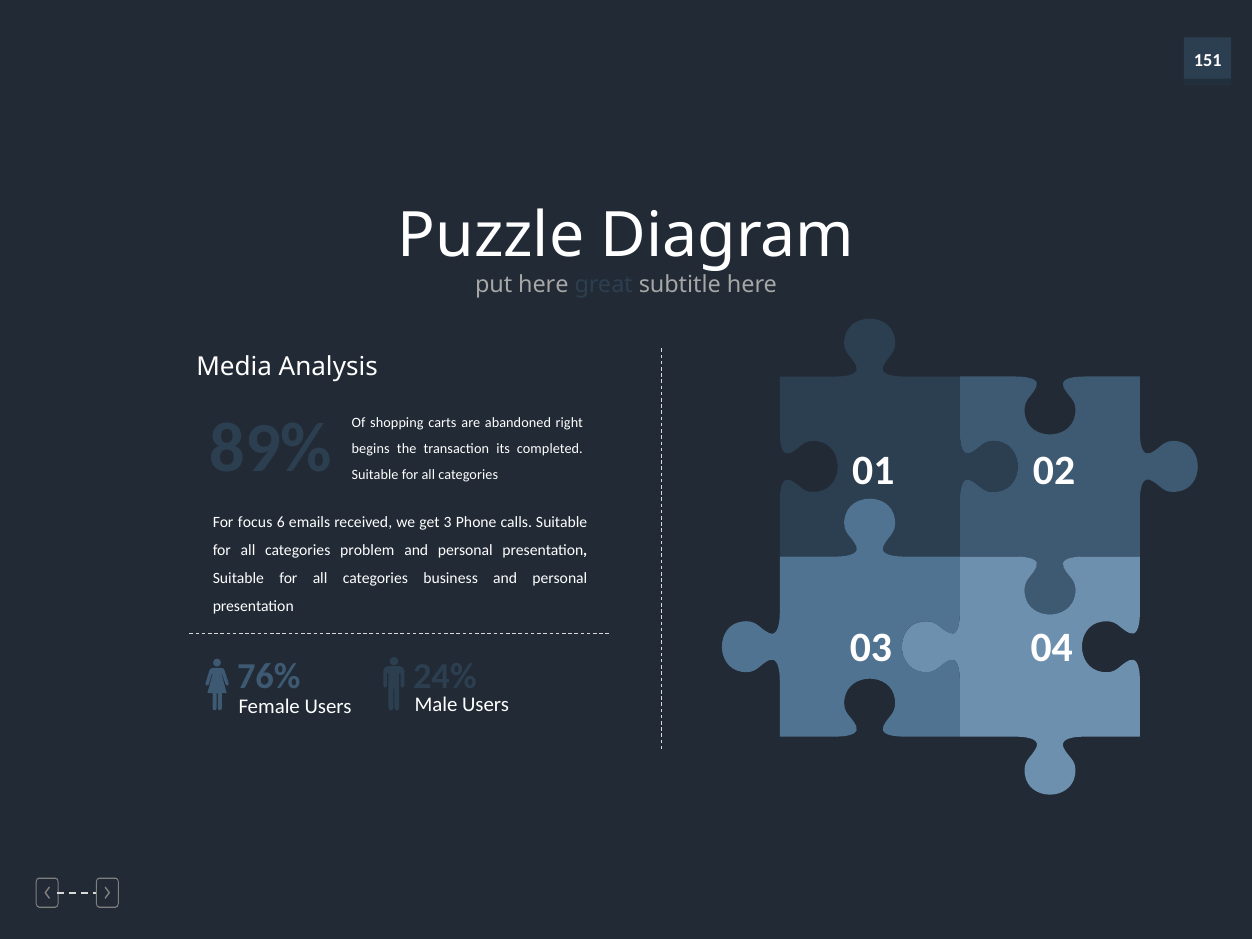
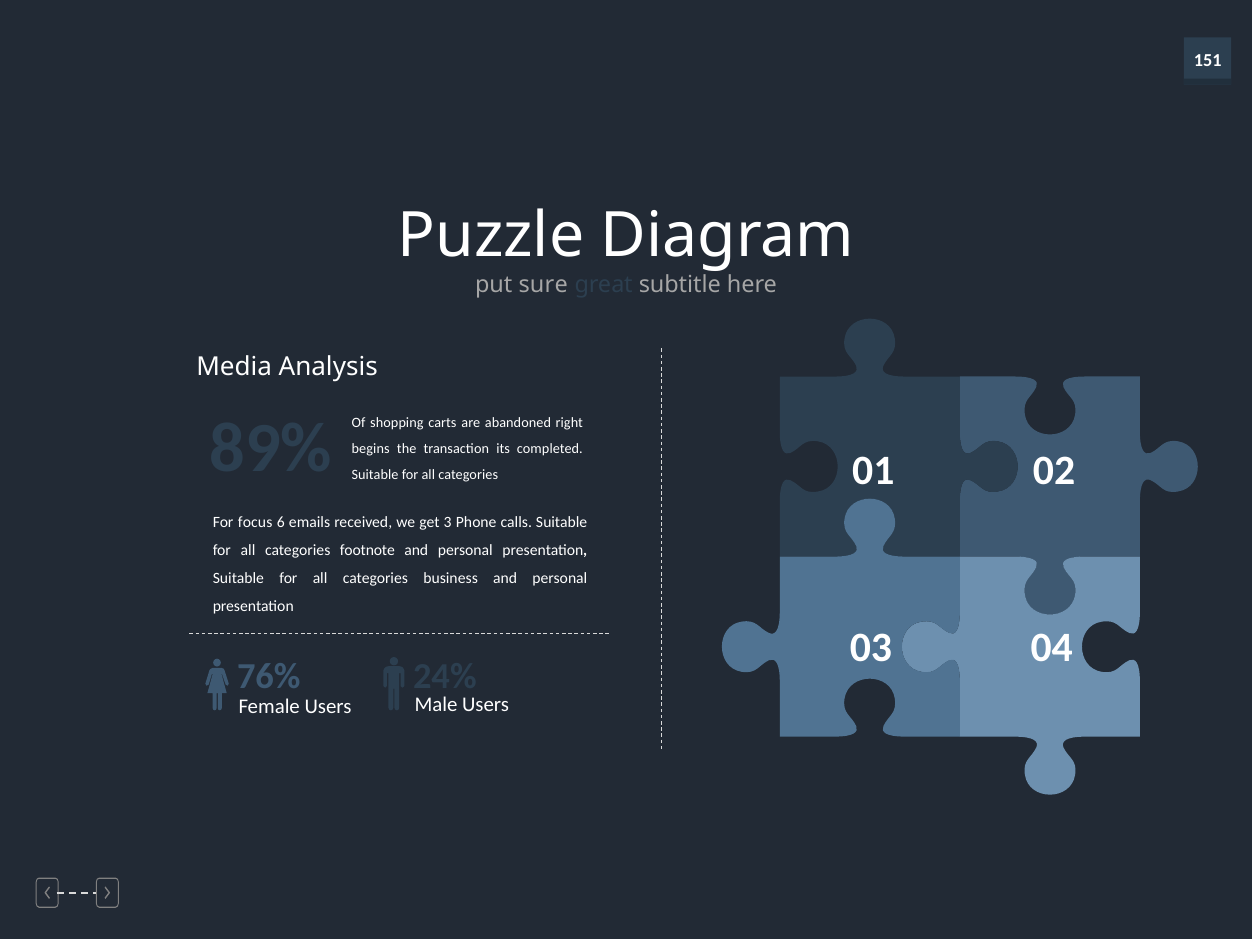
put here: here -> sure
problem: problem -> footnote
